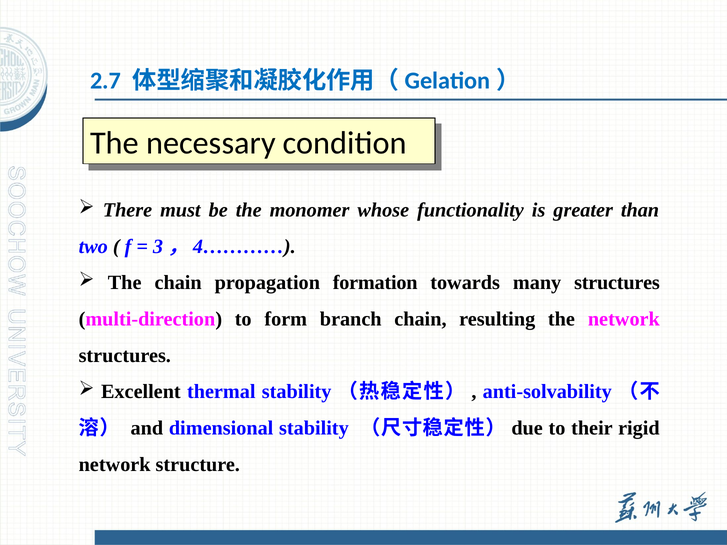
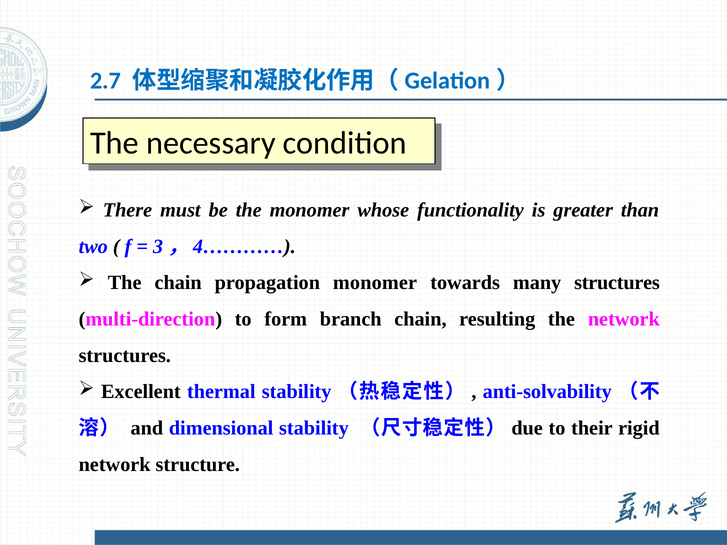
propagation formation: formation -> monomer
